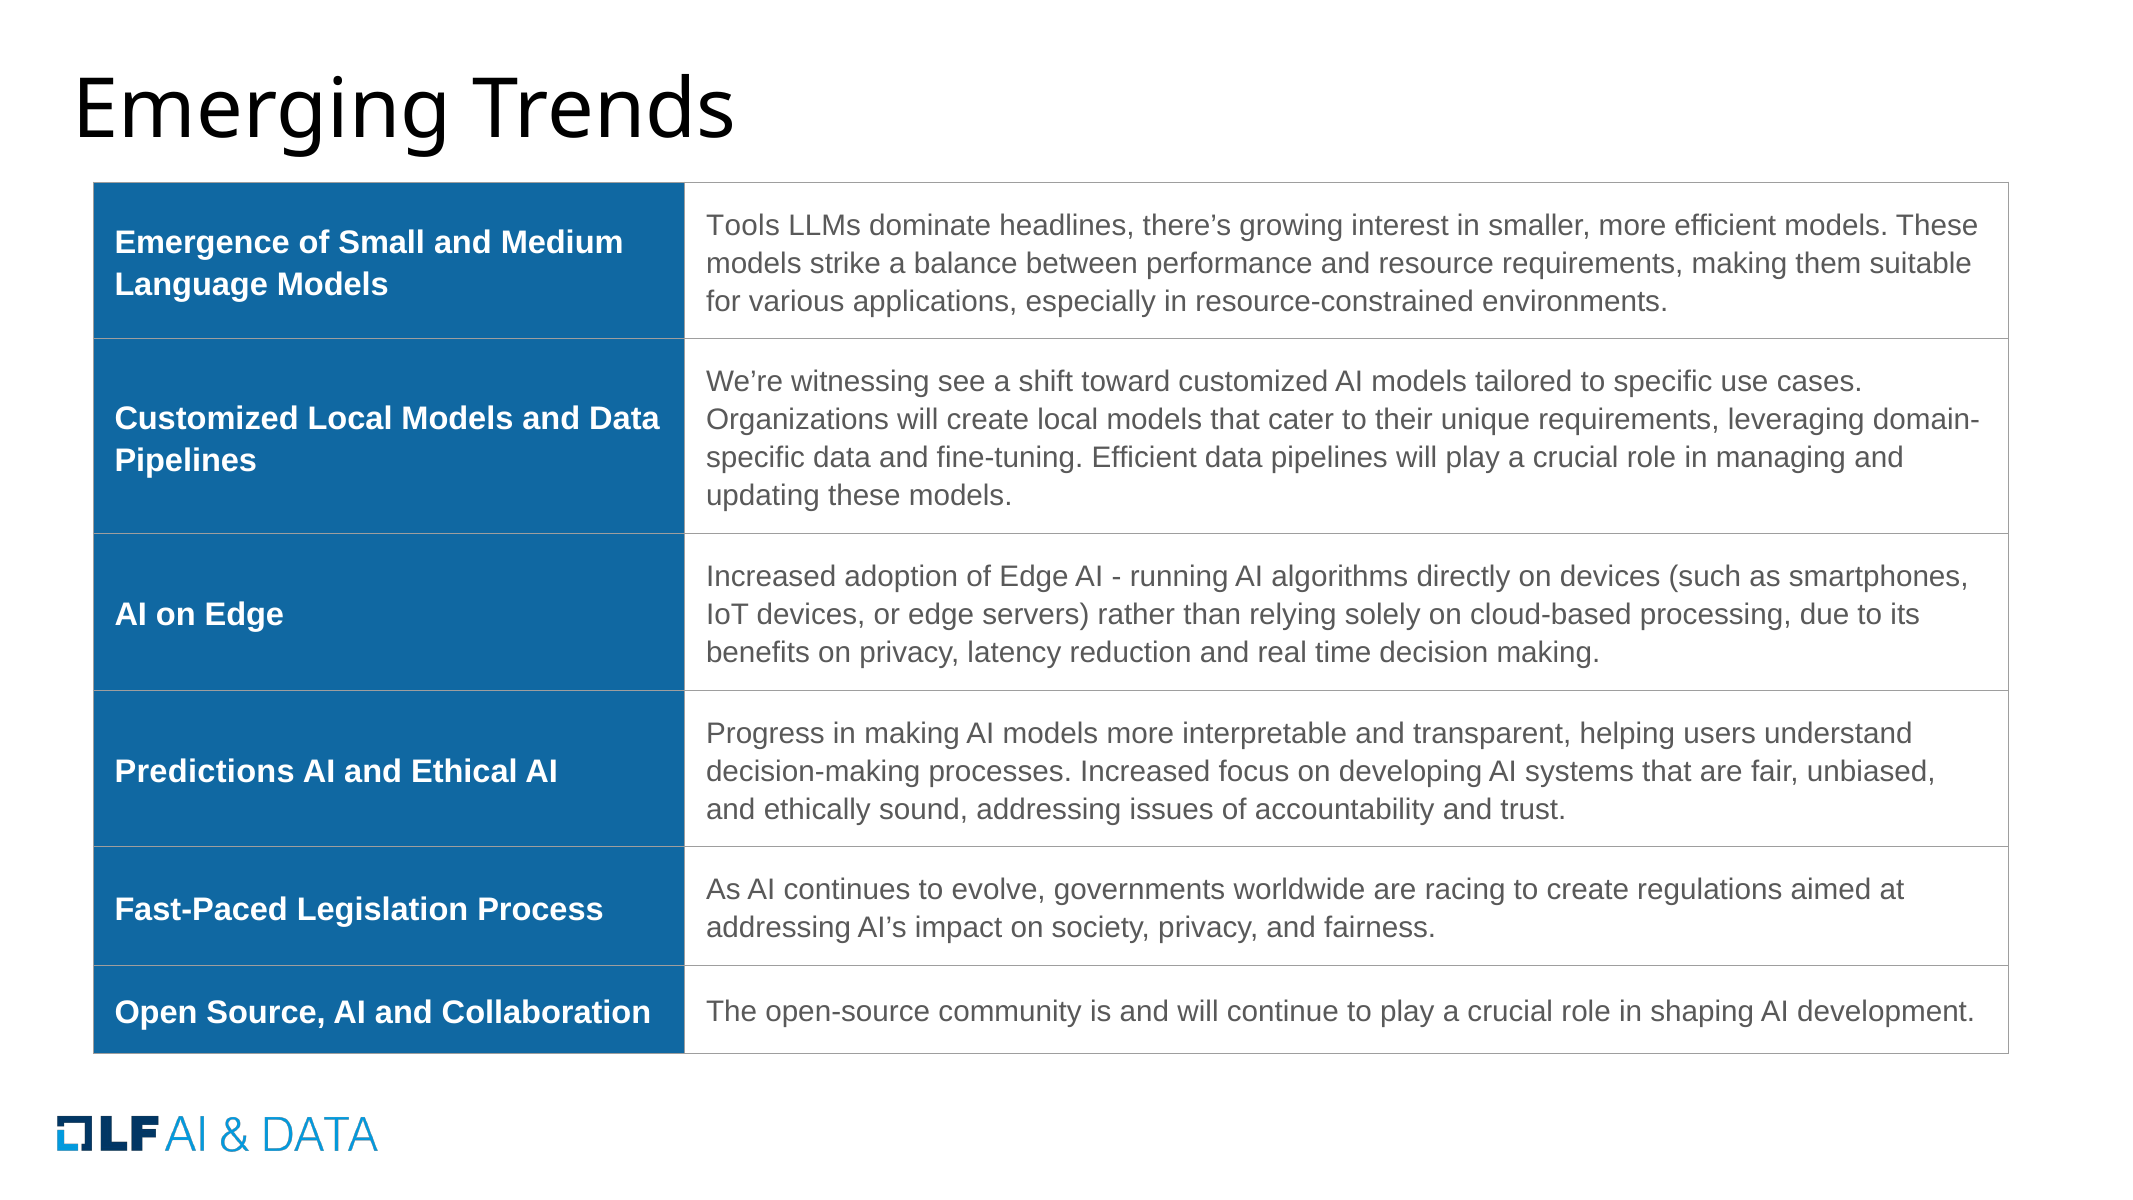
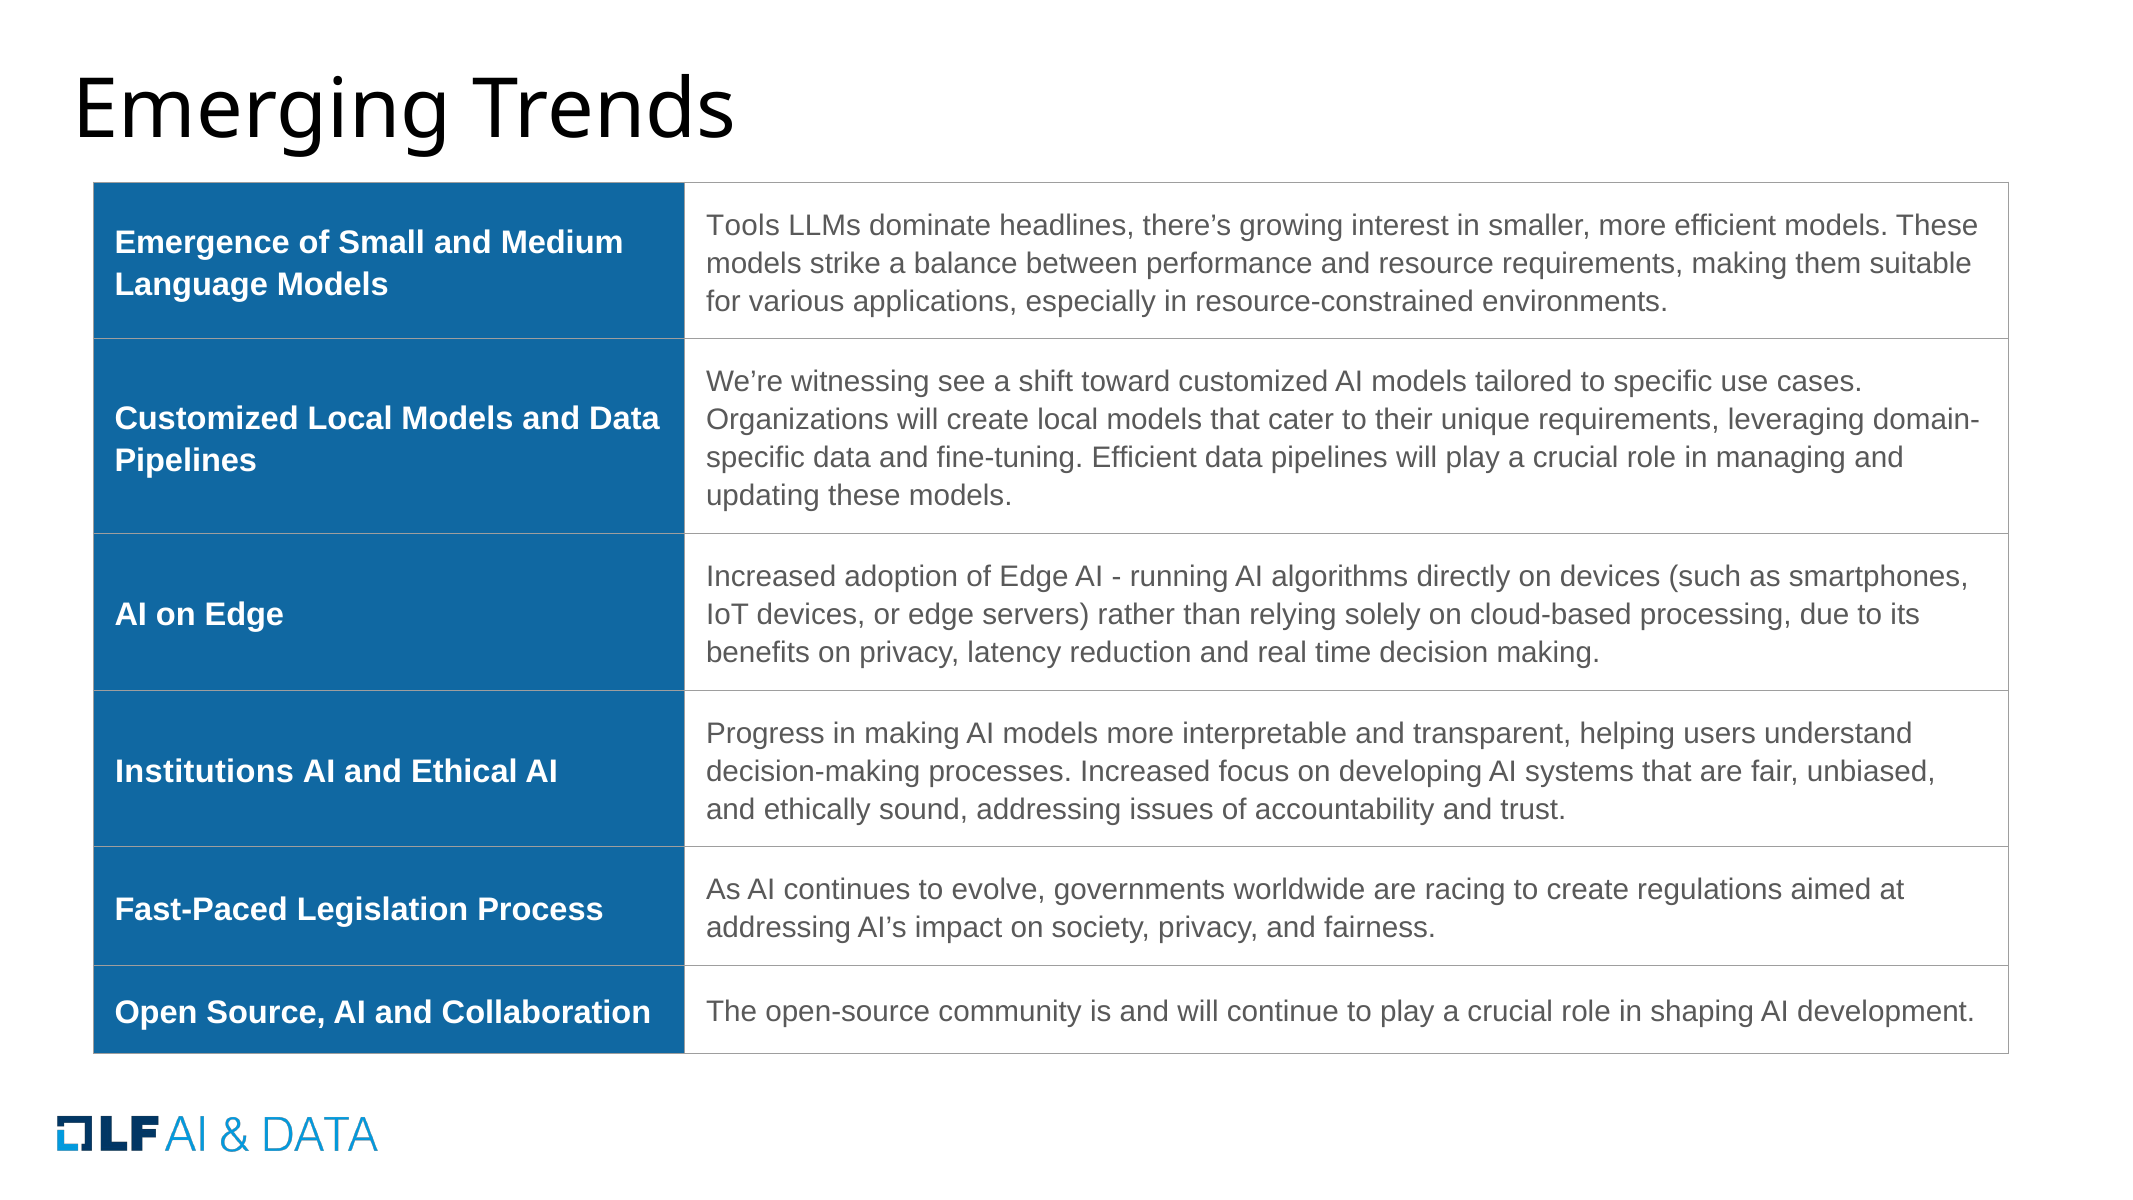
Predictions: Predictions -> Institutions
